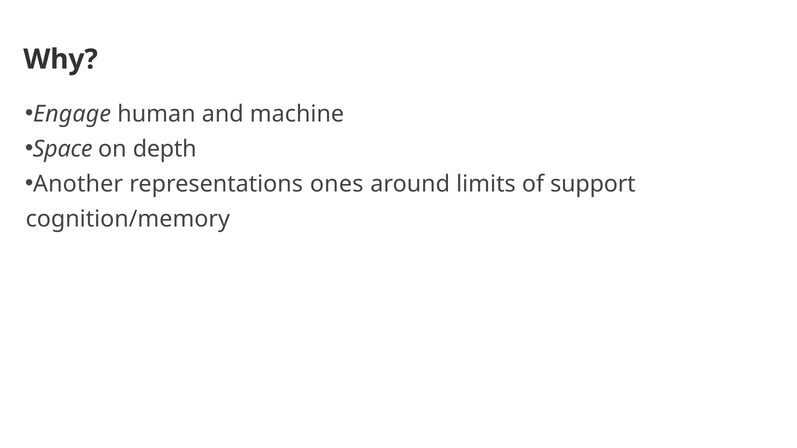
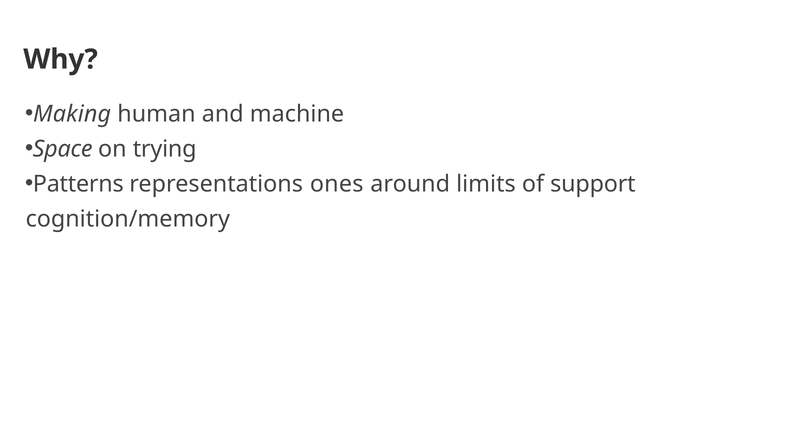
Engage: Engage -> Making
depth: depth -> trying
Another: Another -> Patterns
